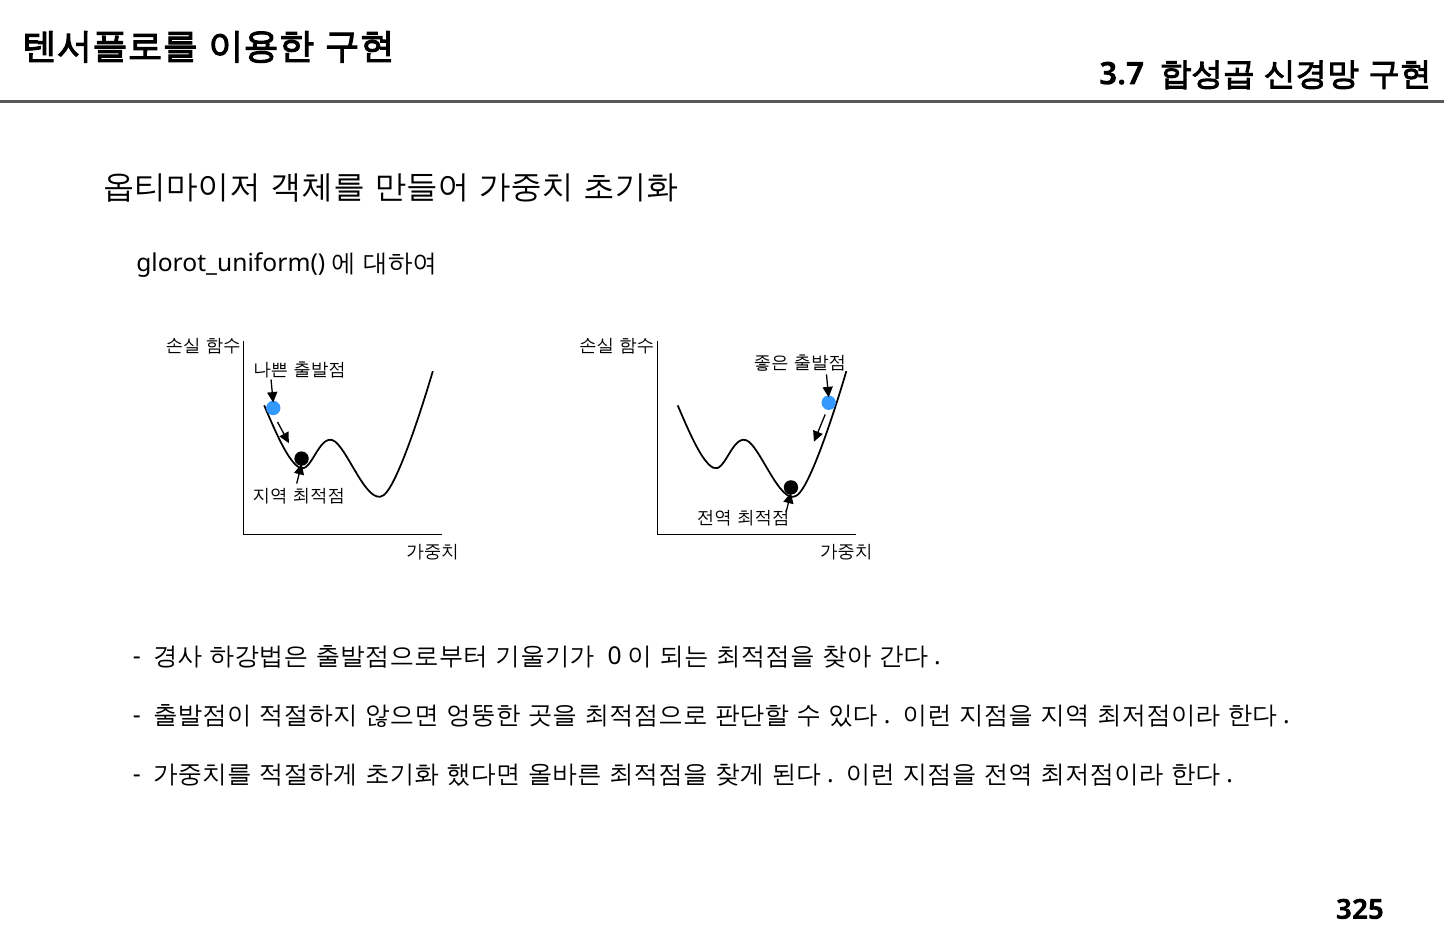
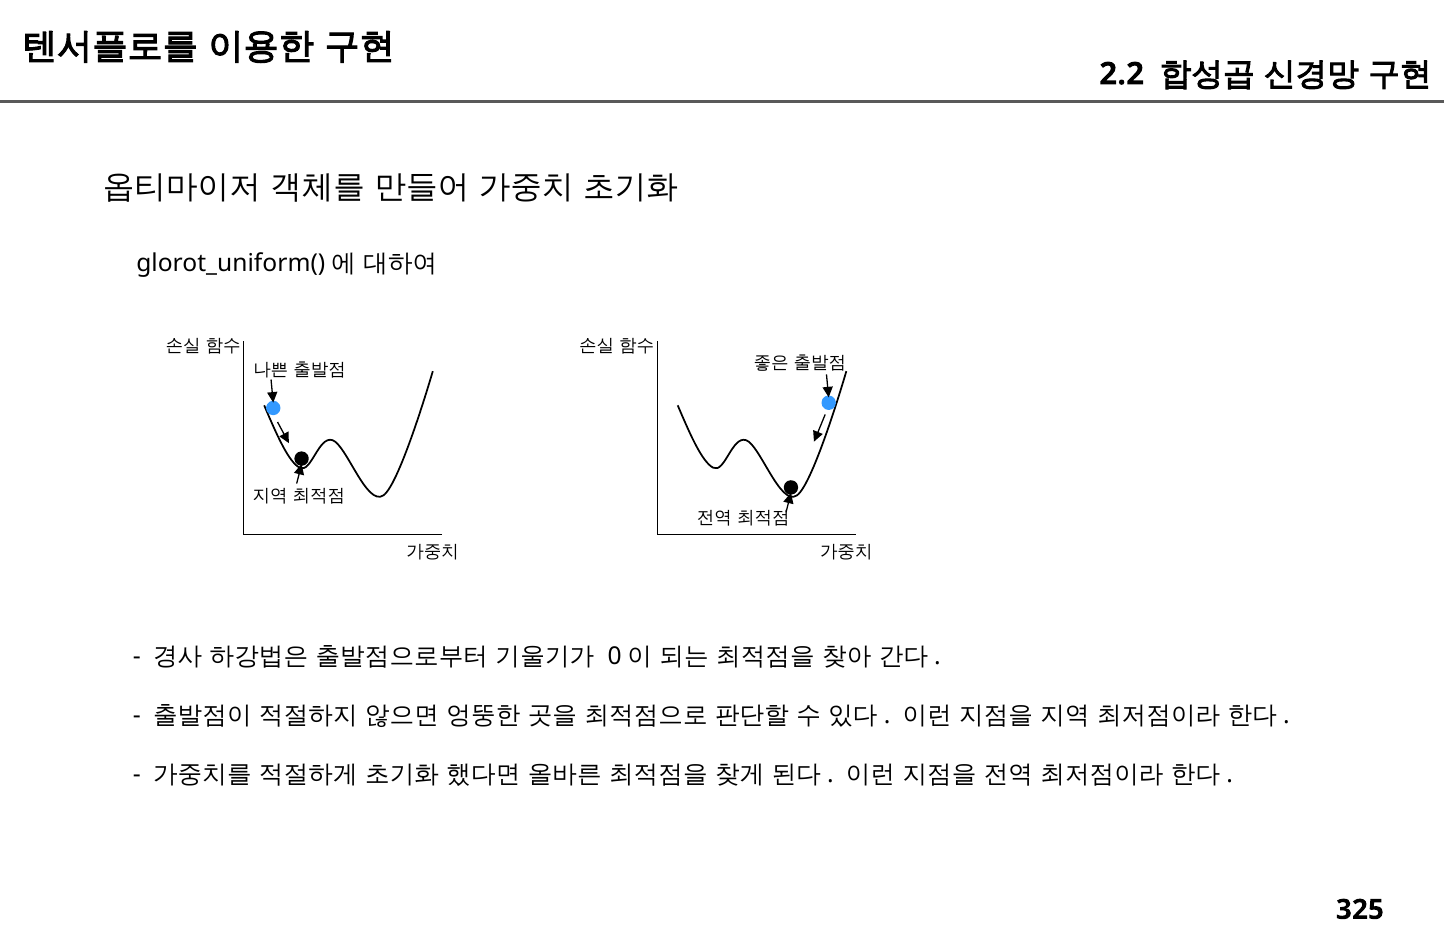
3.7: 3.7 -> 2.2
